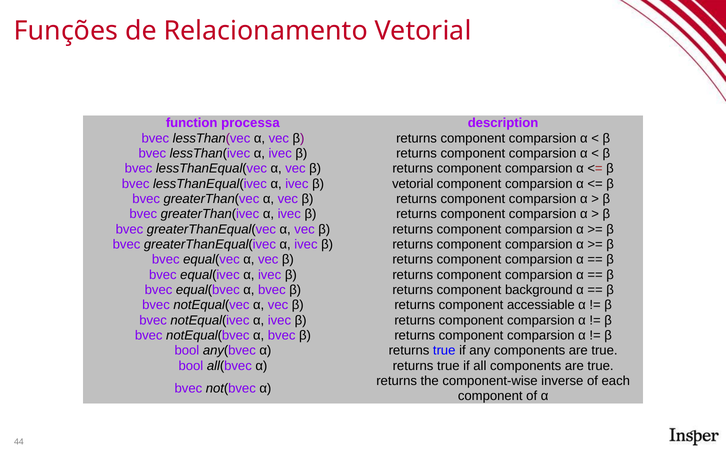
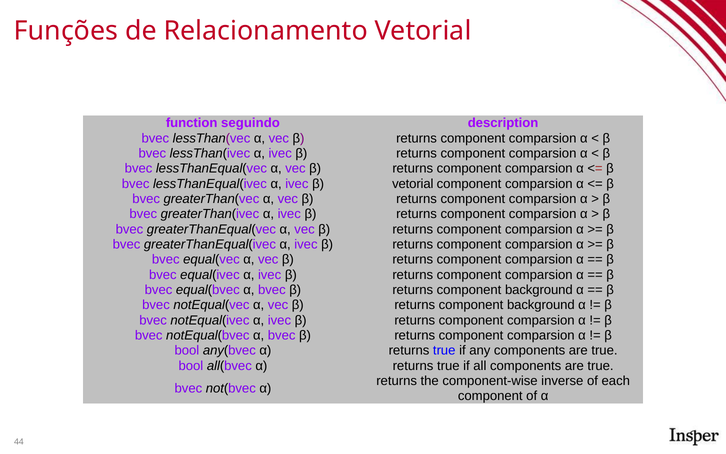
processa: processa -> seguindo
accessiable at (541, 305): accessiable -> background
